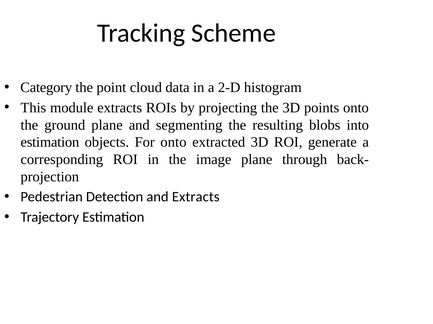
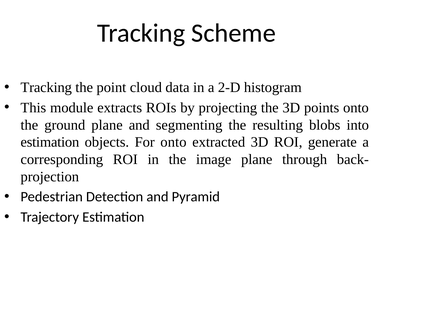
Category at (46, 88): Category -> Tracking
and Extracts: Extracts -> Pyramid
